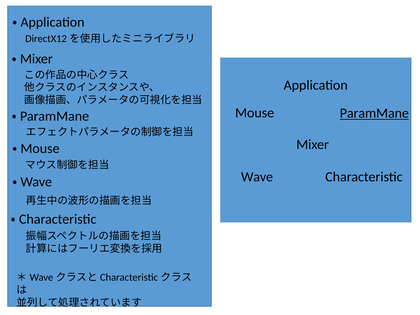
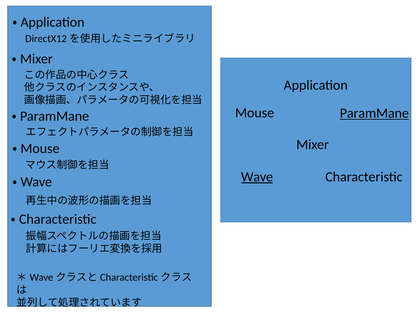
Wave underline: none -> present
